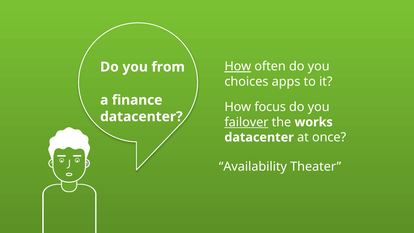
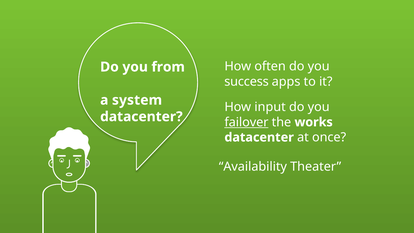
How at (238, 66) underline: present -> none
choices: choices -> success
finance: finance -> system
focus: focus -> input
